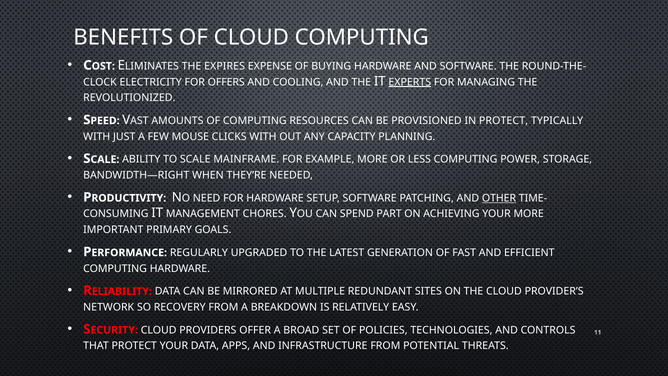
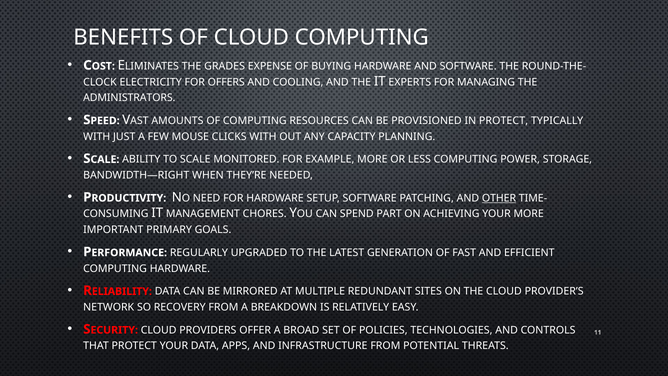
EXPIRES: EXPIRES -> GRADES
EXPERTS underline: present -> none
REVOLUTIONIZED: REVOLUTIONIZED -> ADMINISTRATORS
MAINFRAME: MAINFRAME -> MONITORED
